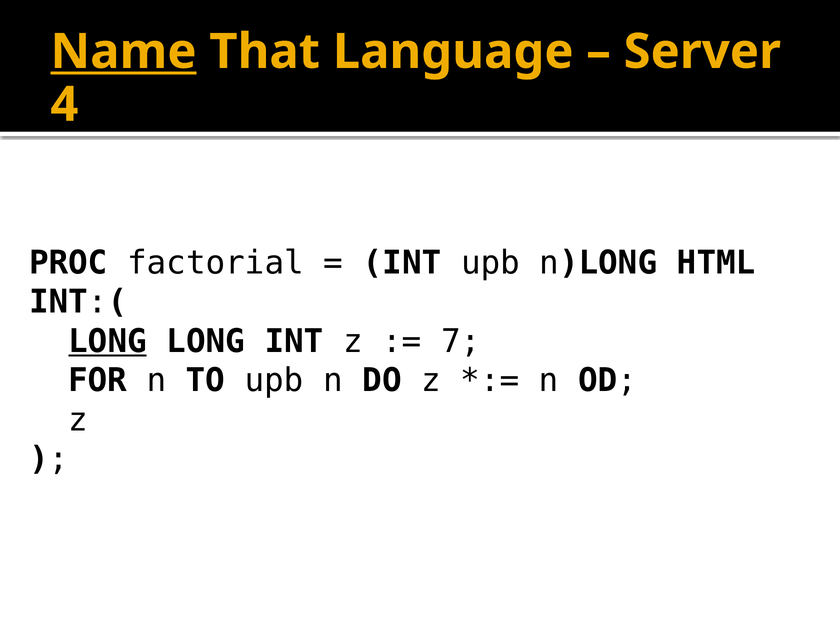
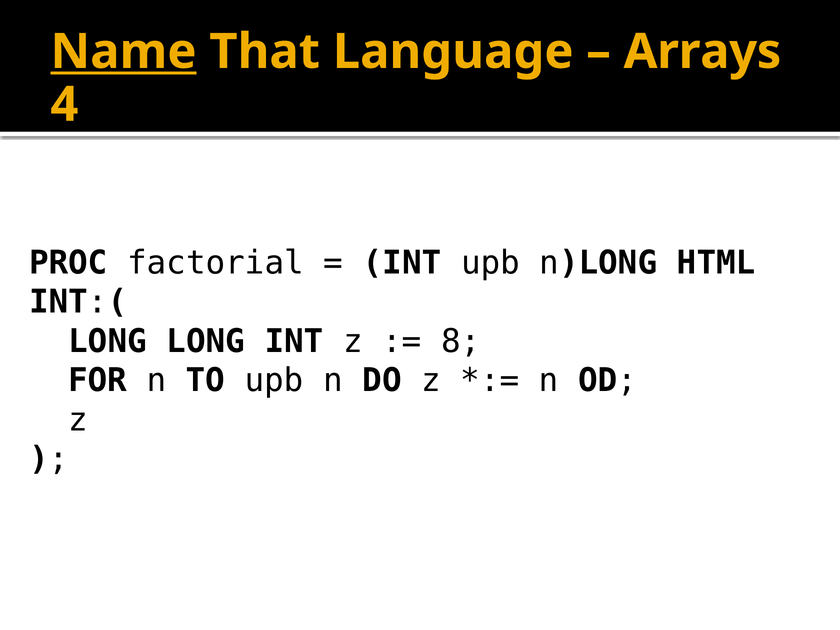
Server: Server -> Arrays
LONG at (108, 341) underline: present -> none
7: 7 -> 8
